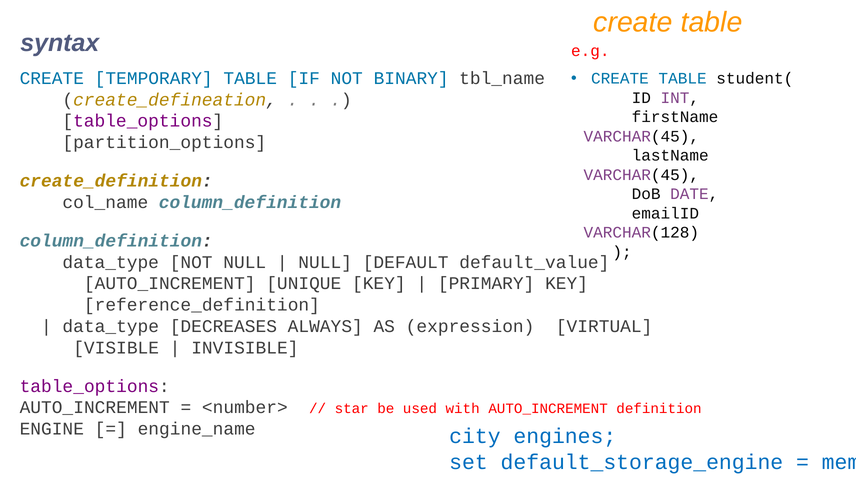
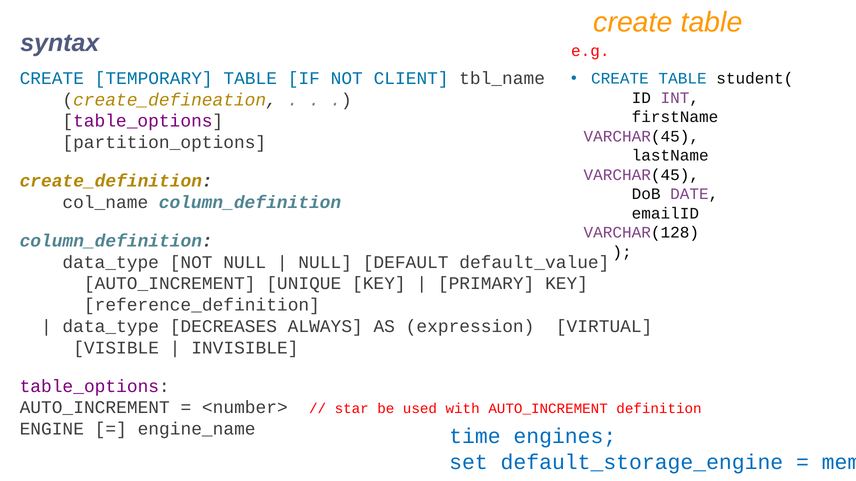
BINARY: BINARY -> CLIENT
city: city -> time
